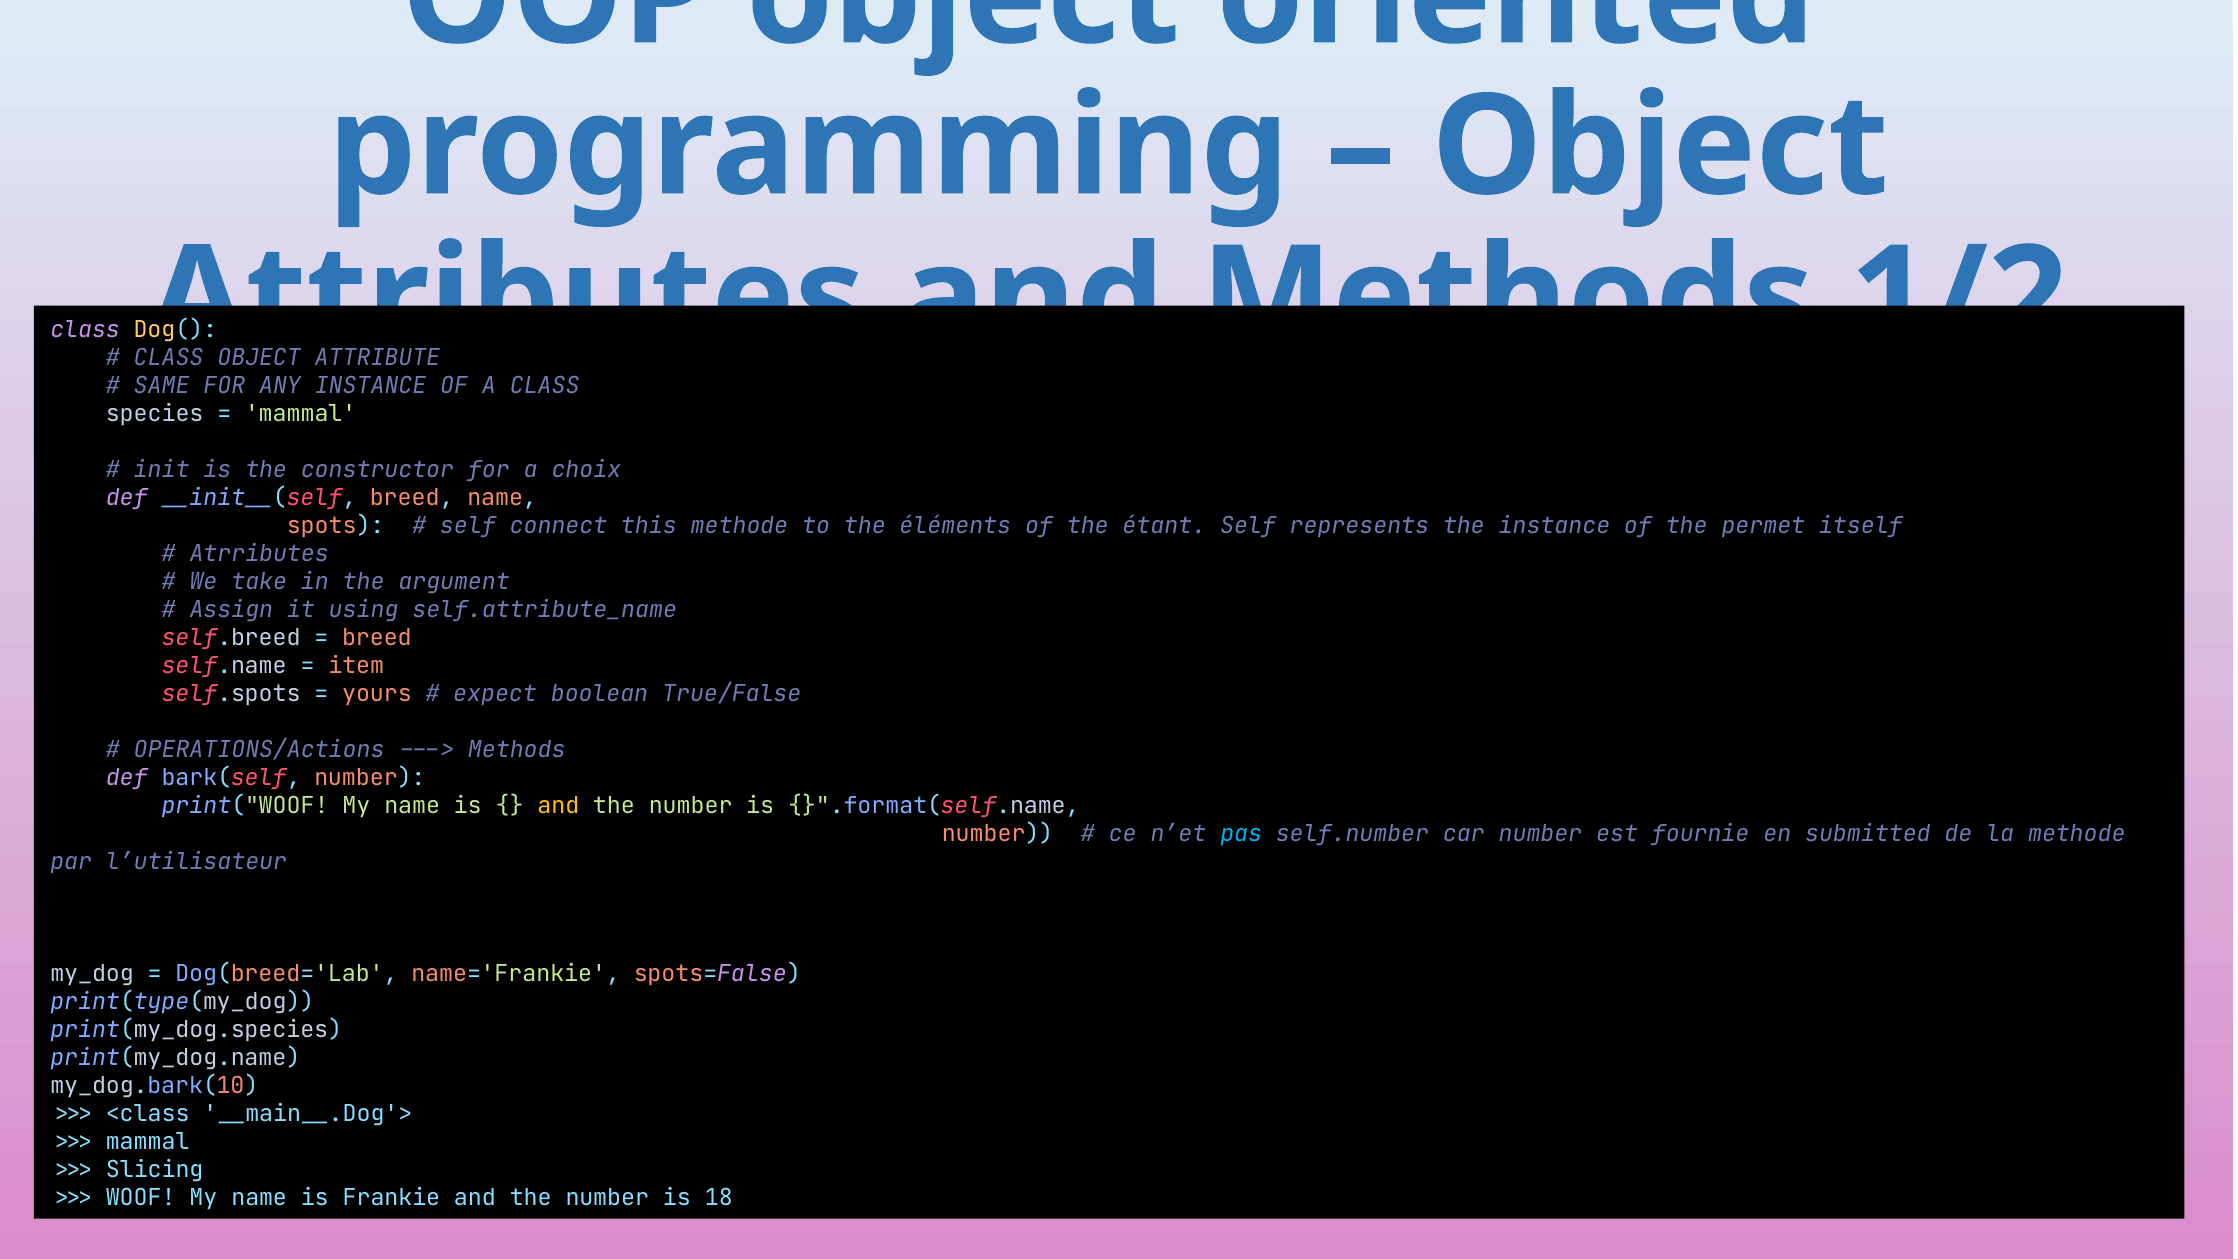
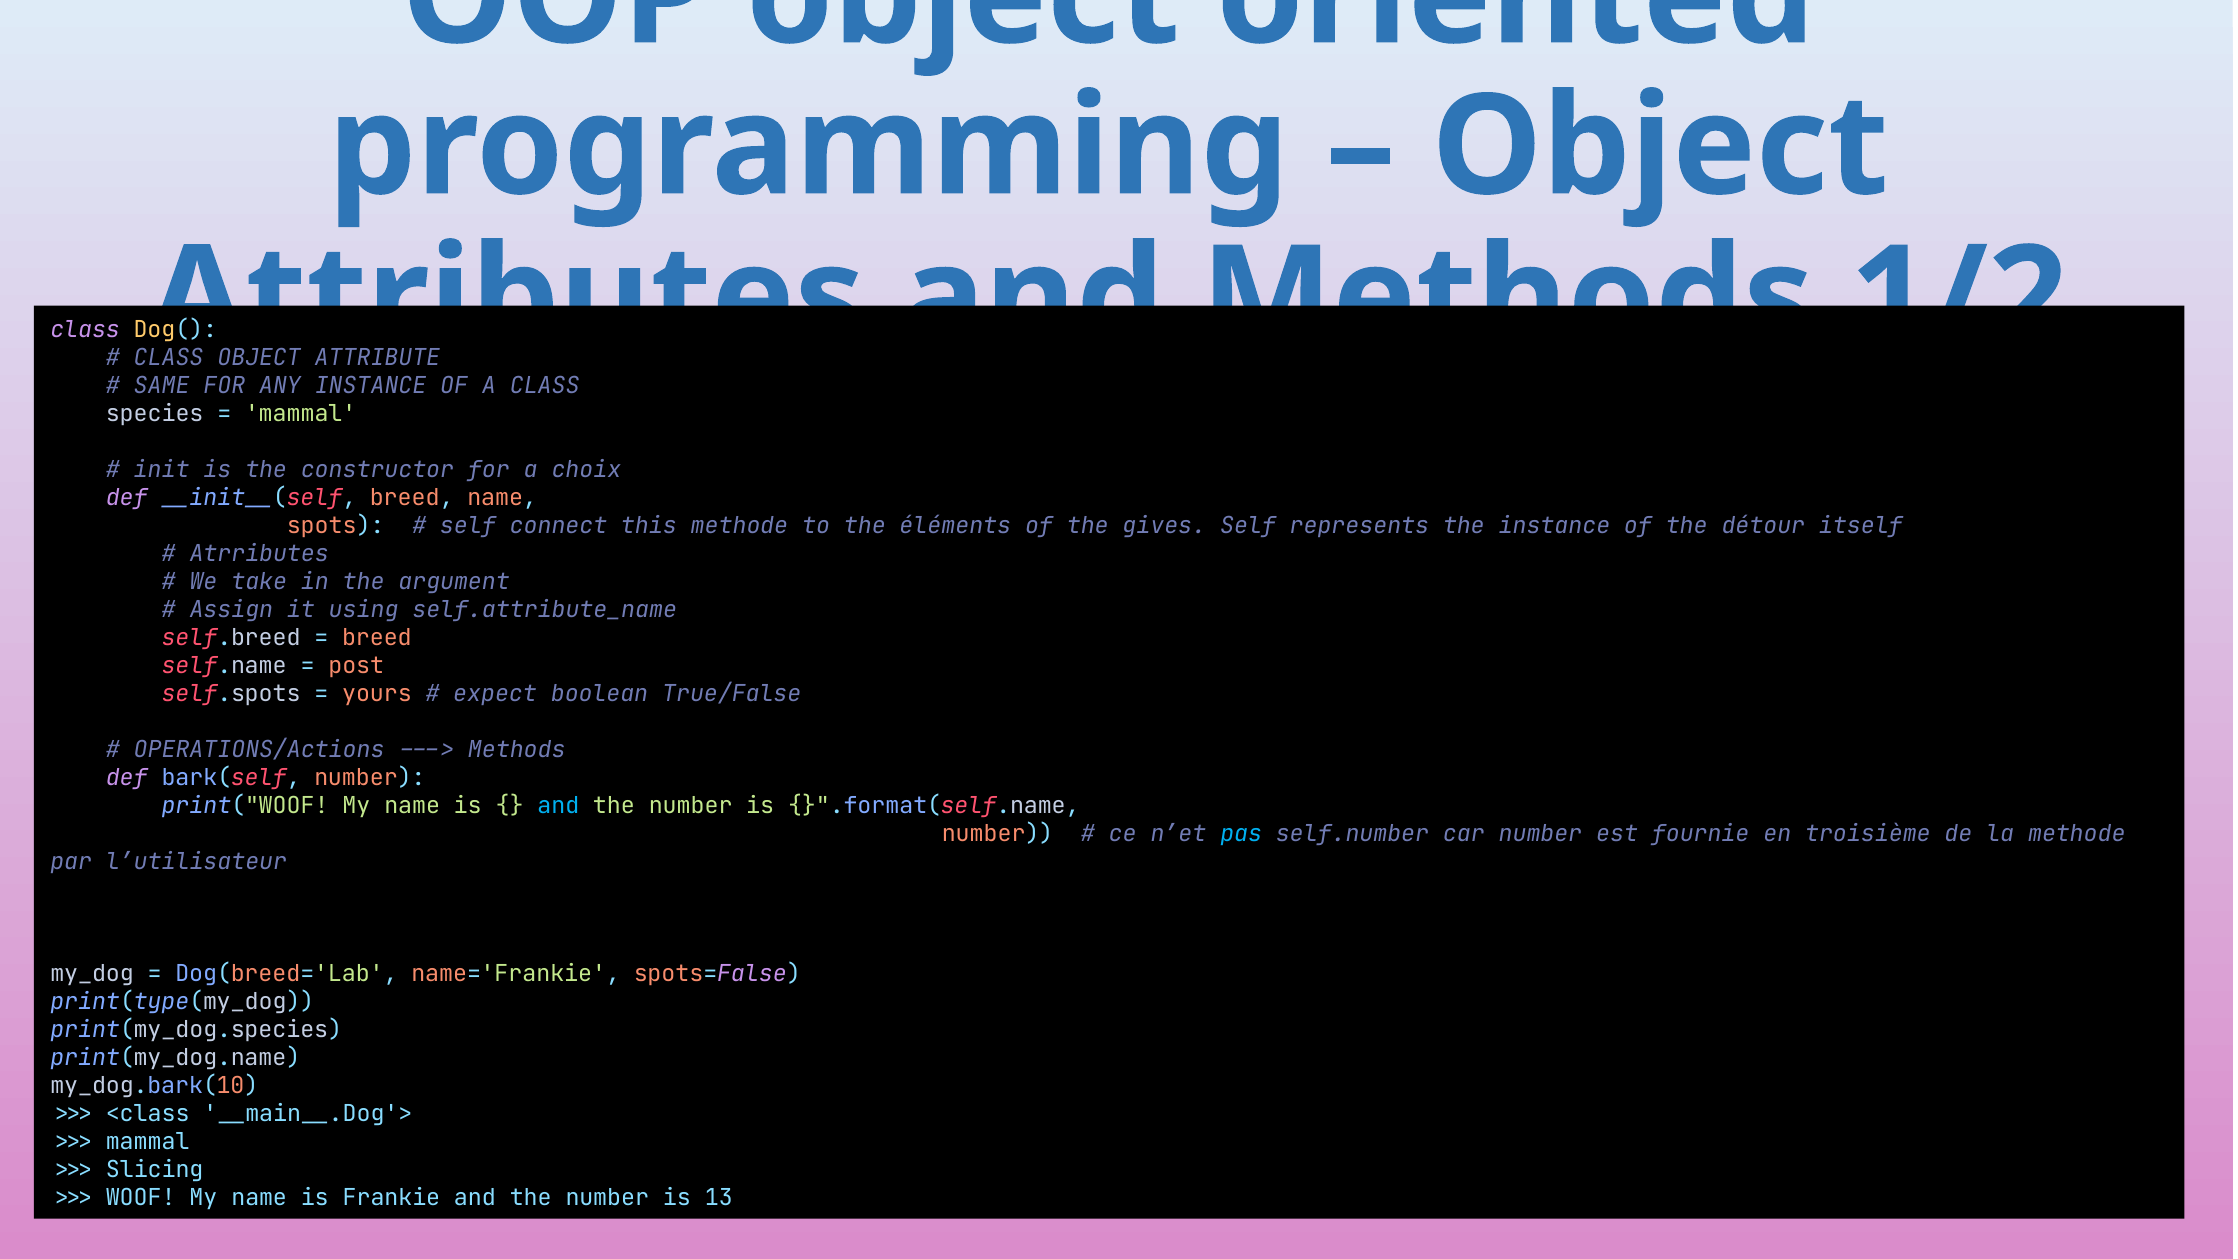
étant: étant -> gives
permet: permet -> détour
item: item -> post
and at (558, 806) colour: yellow -> light blue
submitted: submitted -> troisième
18: 18 -> 13
